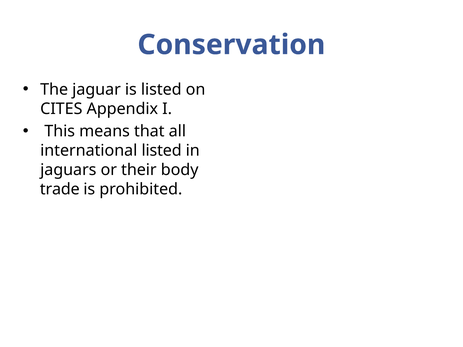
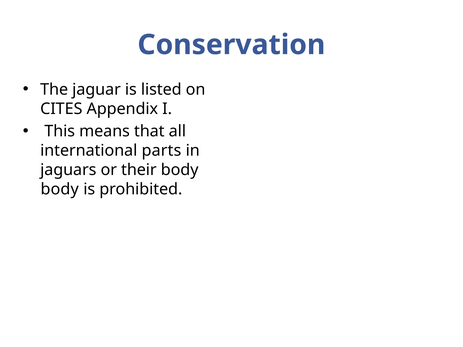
international listed: listed -> parts
trade at (60, 189): trade -> body
